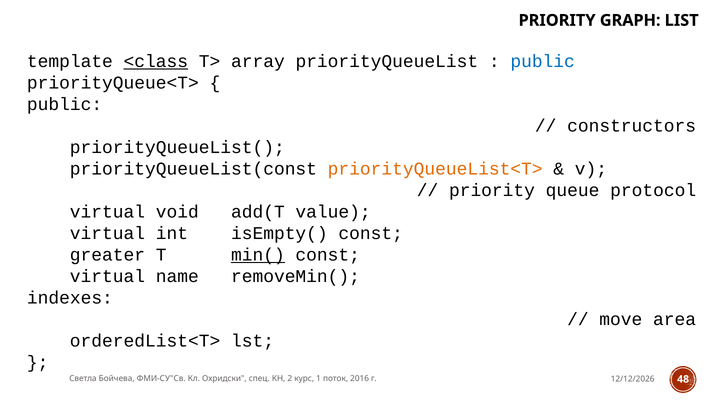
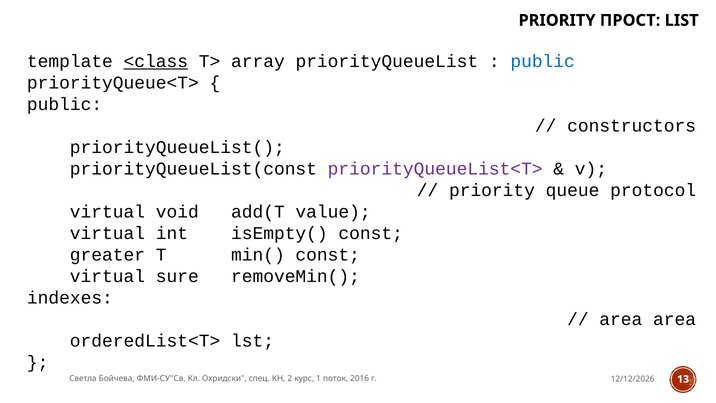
GRAPH: GRAPH -> ПРОСТ
priorityQueueList<T> colour: orange -> purple
min( underline: present -> none
name: name -> sure
move at (621, 319): move -> area
48: 48 -> 13
